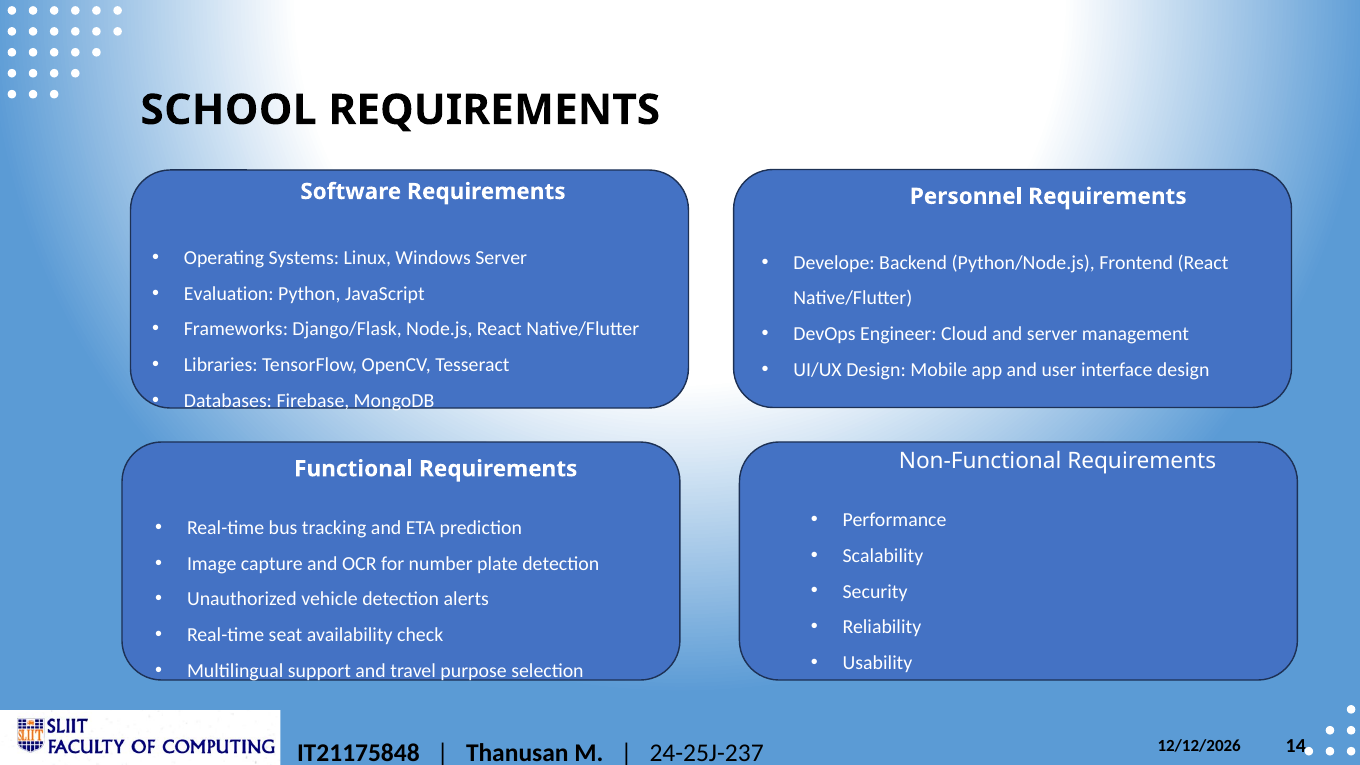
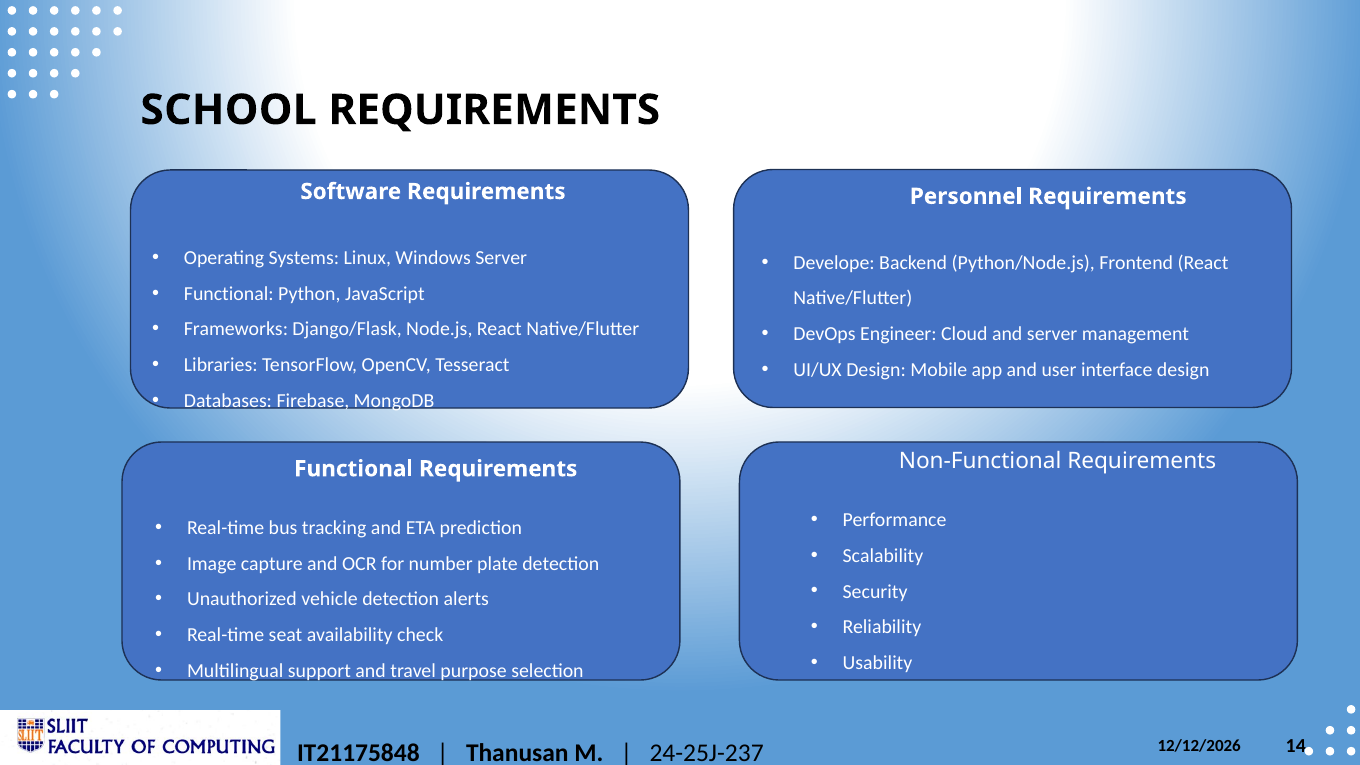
Evaluation at (229, 294): Evaluation -> Functional
